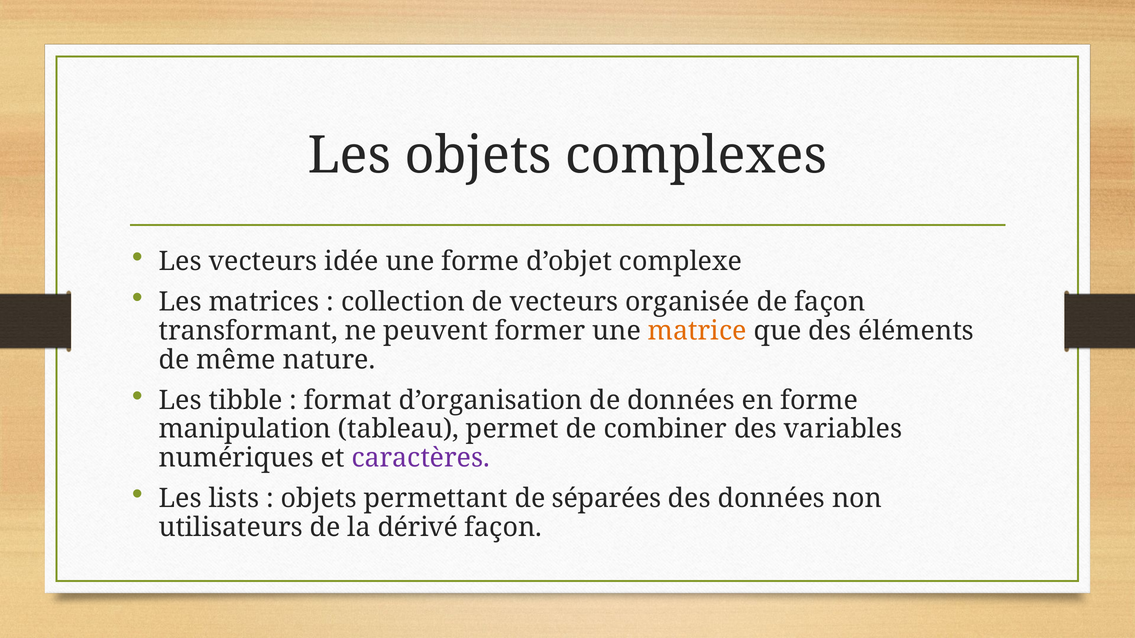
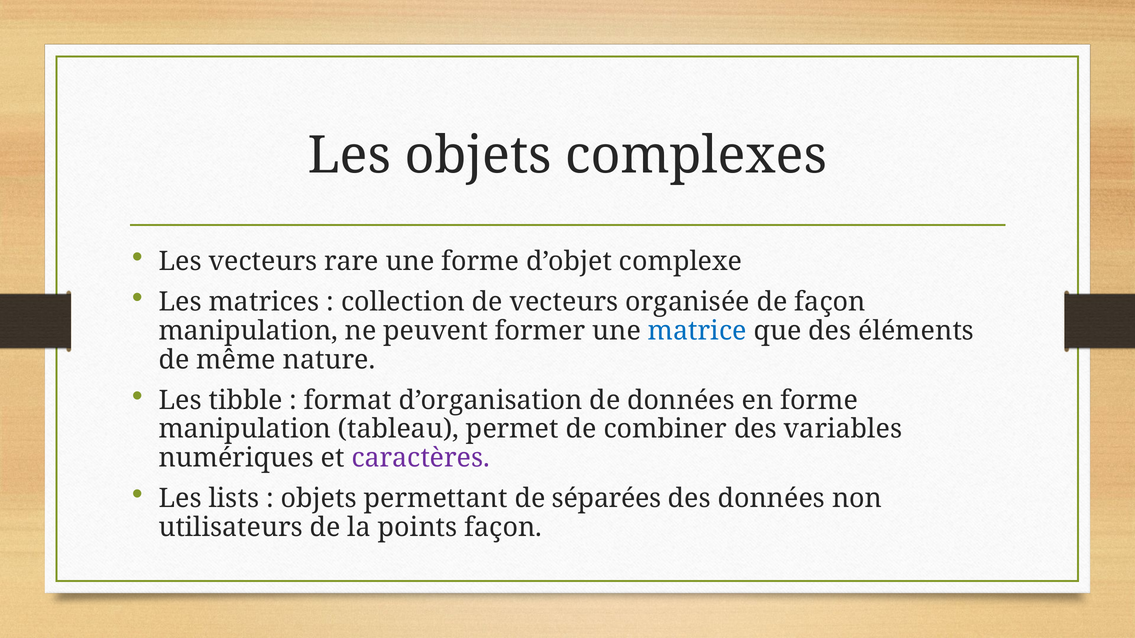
idée: idée -> rare
transformant at (248, 331): transformant -> manipulation
matrice colour: orange -> blue
dérivé: dérivé -> points
